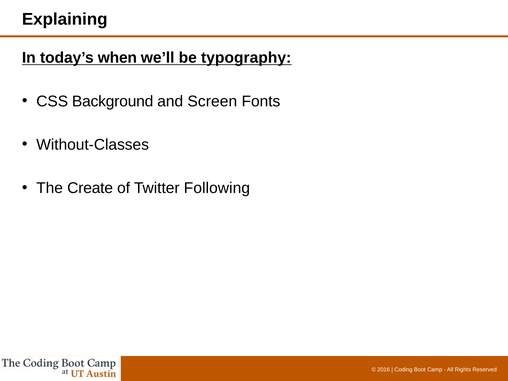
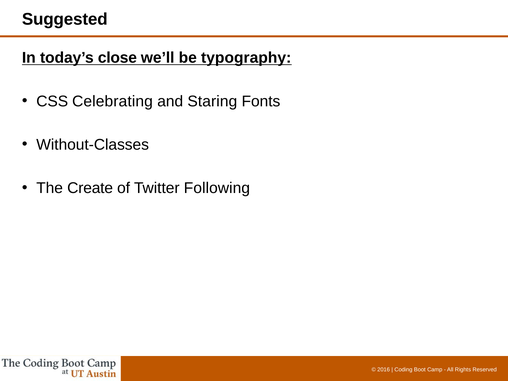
Explaining: Explaining -> Suggested
when: when -> close
Background: Background -> Celebrating
Screen: Screen -> Staring
